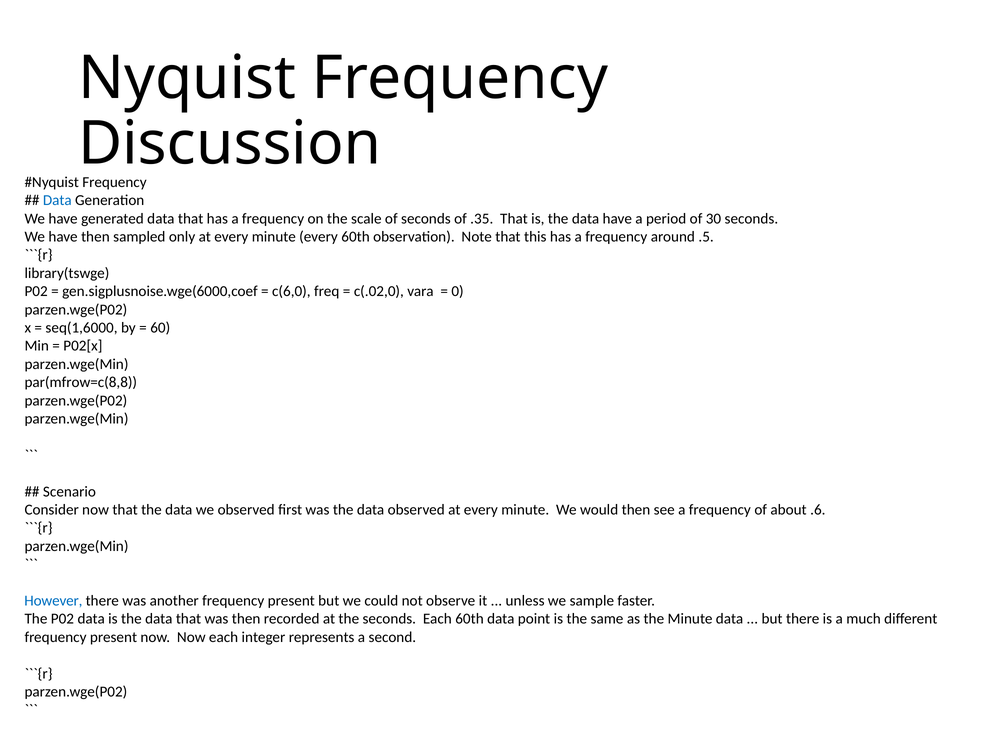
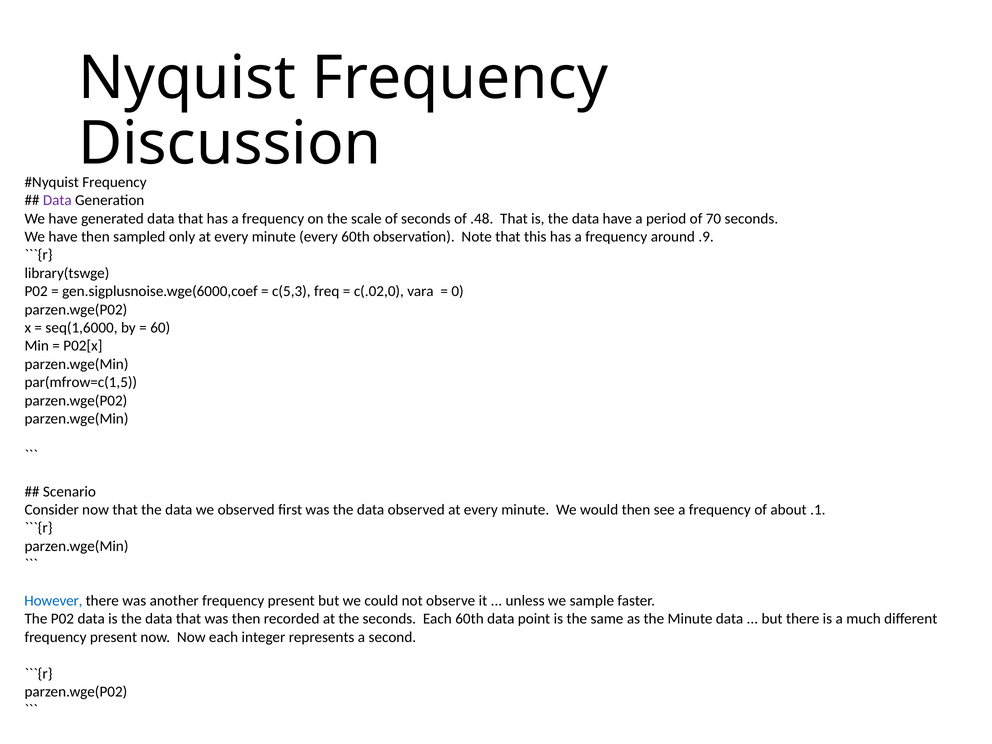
Data at (57, 200) colour: blue -> purple
.35: .35 -> .48
30: 30 -> 70
.5: .5 -> .9
c(6,0: c(6,0 -> c(5,3
par(mfrow=c(8,8: par(mfrow=c(8,8 -> par(mfrow=c(1,5
.6: .6 -> .1
